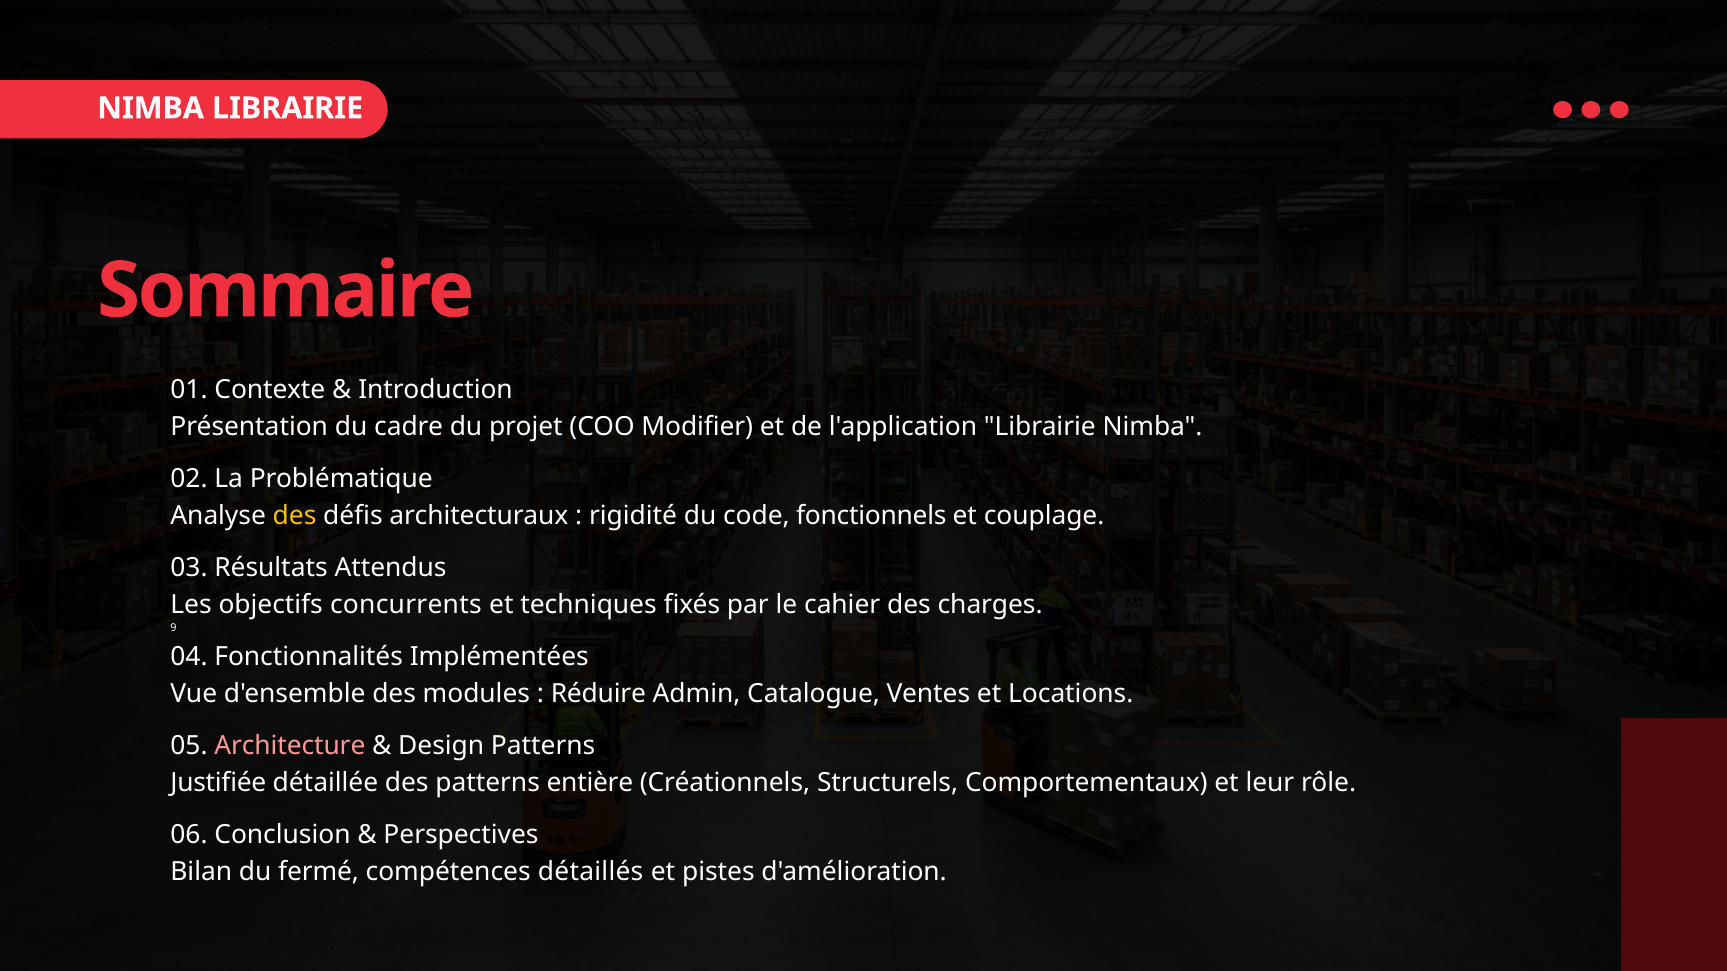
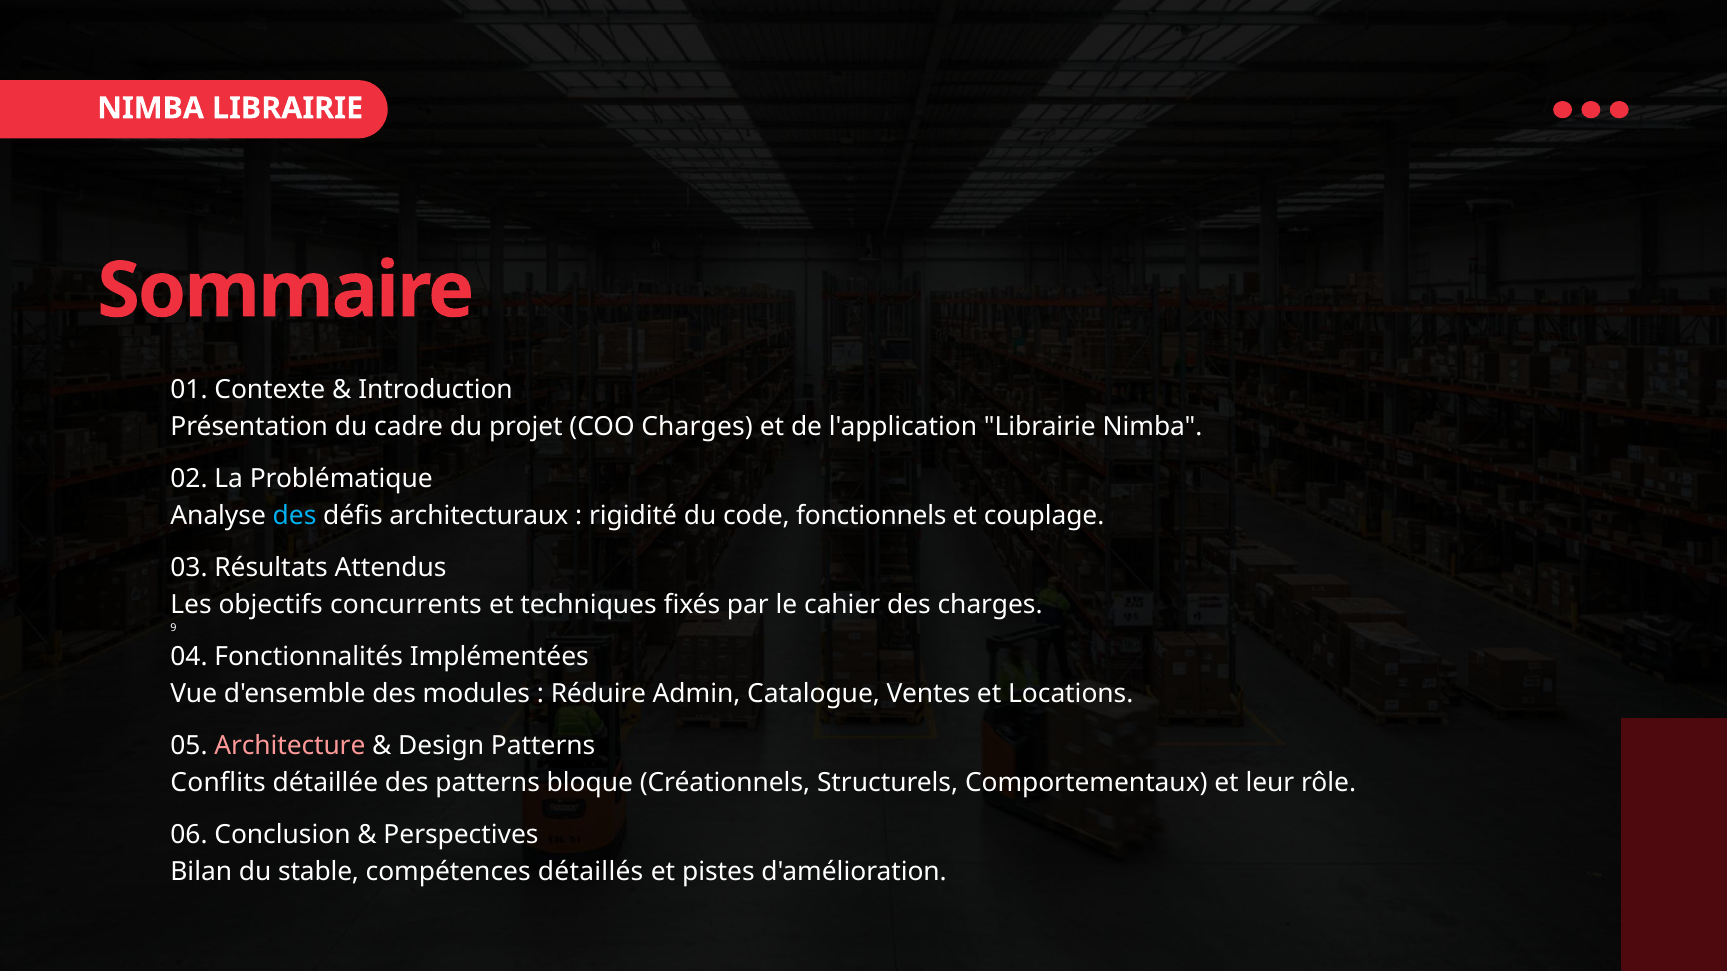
COO Modifier: Modifier -> Charges
des at (295, 516) colour: yellow -> light blue
Justifiée: Justifiée -> Conflits
entière: entière -> bloque
fermé: fermé -> stable
